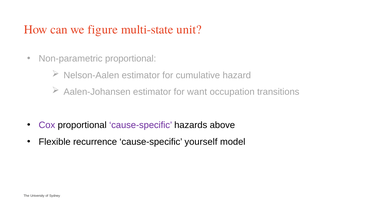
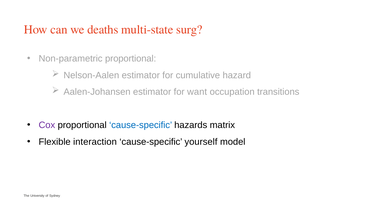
figure: figure -> deaths
unit: unit -> surg
cause-specific at (141, 126) colour: purple -> blue
above: above -> matrix
recurrence: recurrence -> interaction
